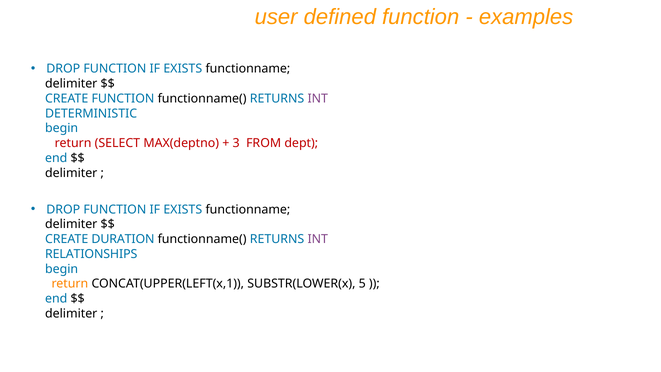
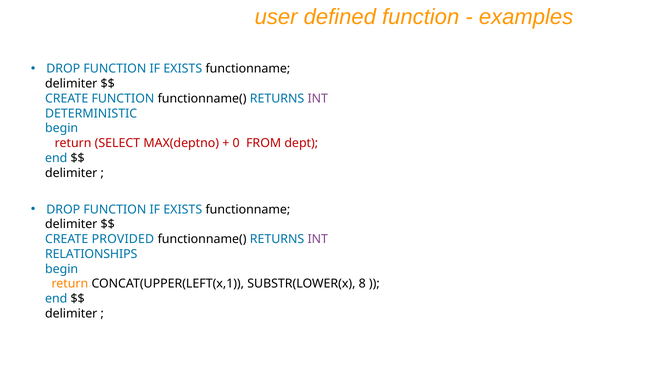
3: 3 -> 0
DURATION: DURATION -> PROVIDED
5: 5 -> 8
